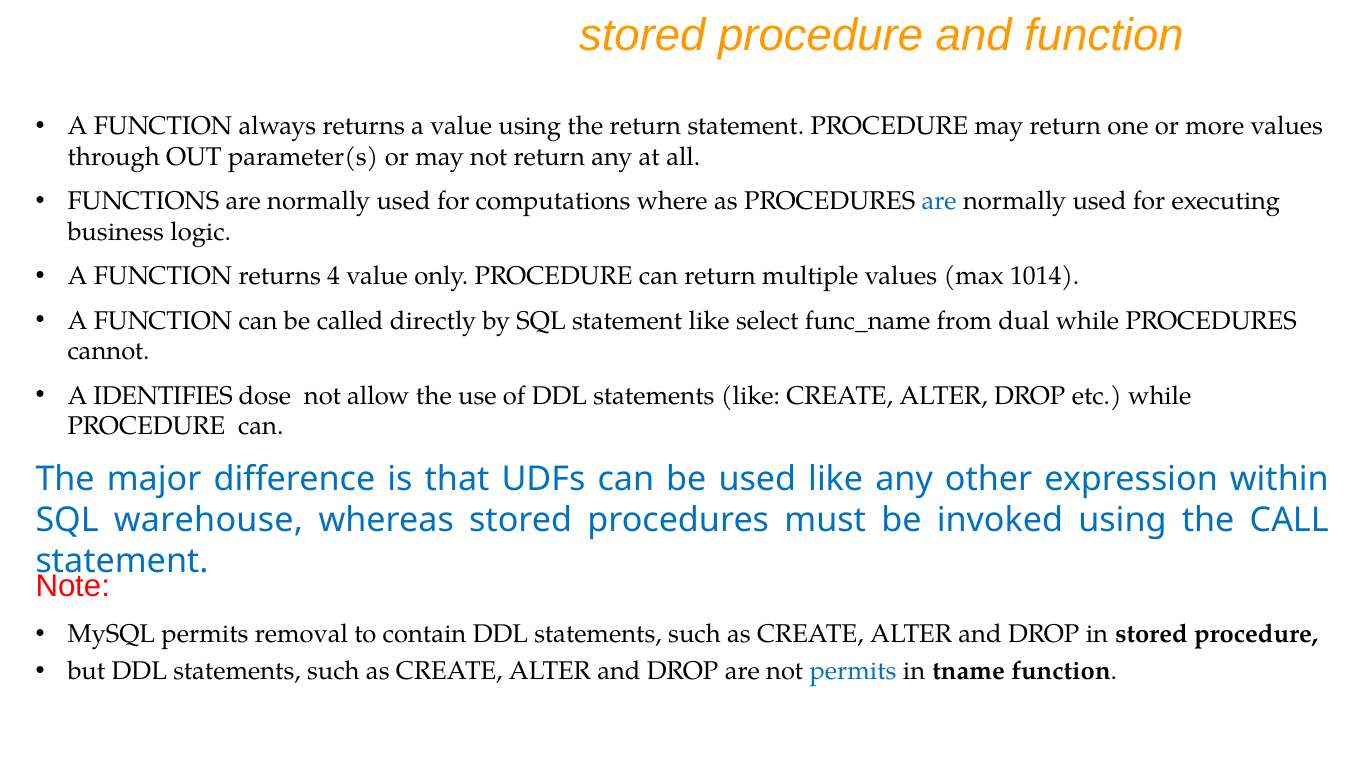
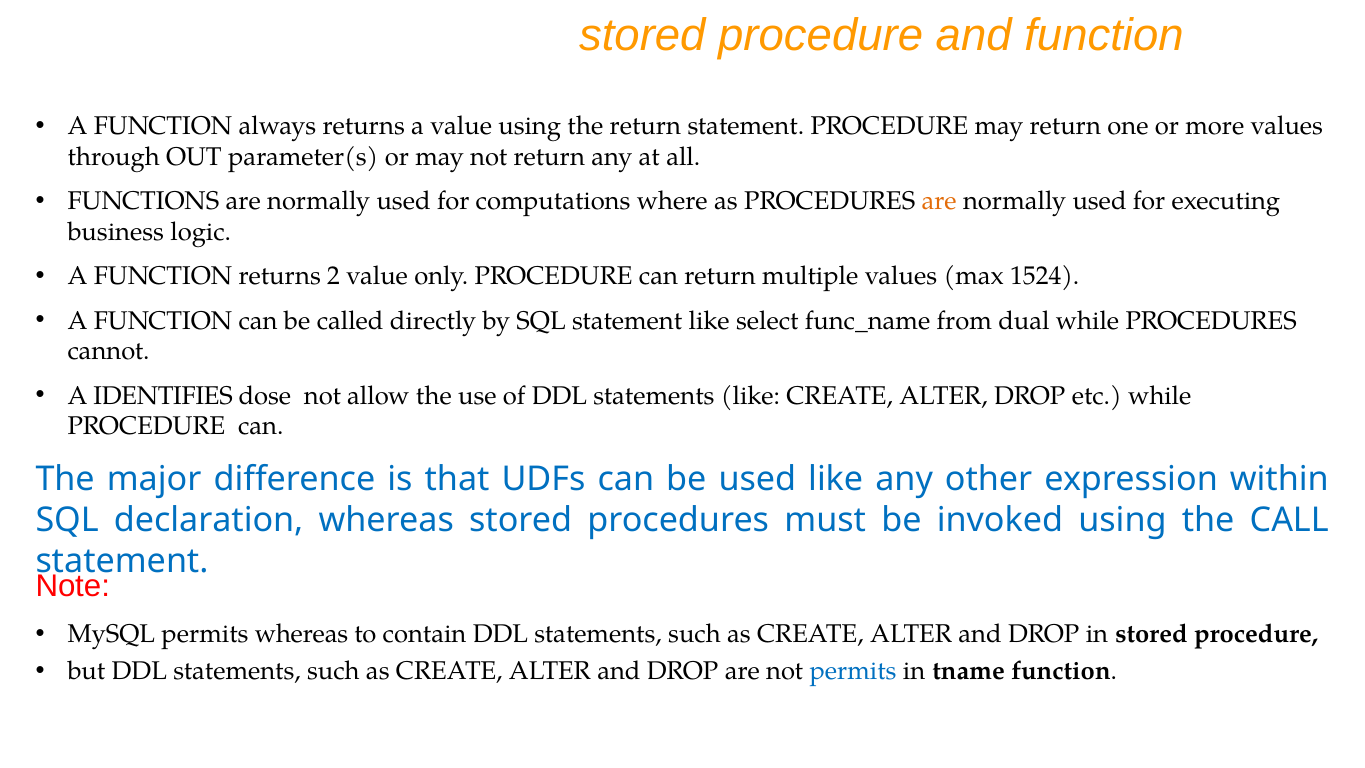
are at (939, 201) colour: blue -> orange
4: 4 -> 2
1014: 1014 -> 1524
warehouse: warehouse -> declaration
permits removal: removal -> whereas
